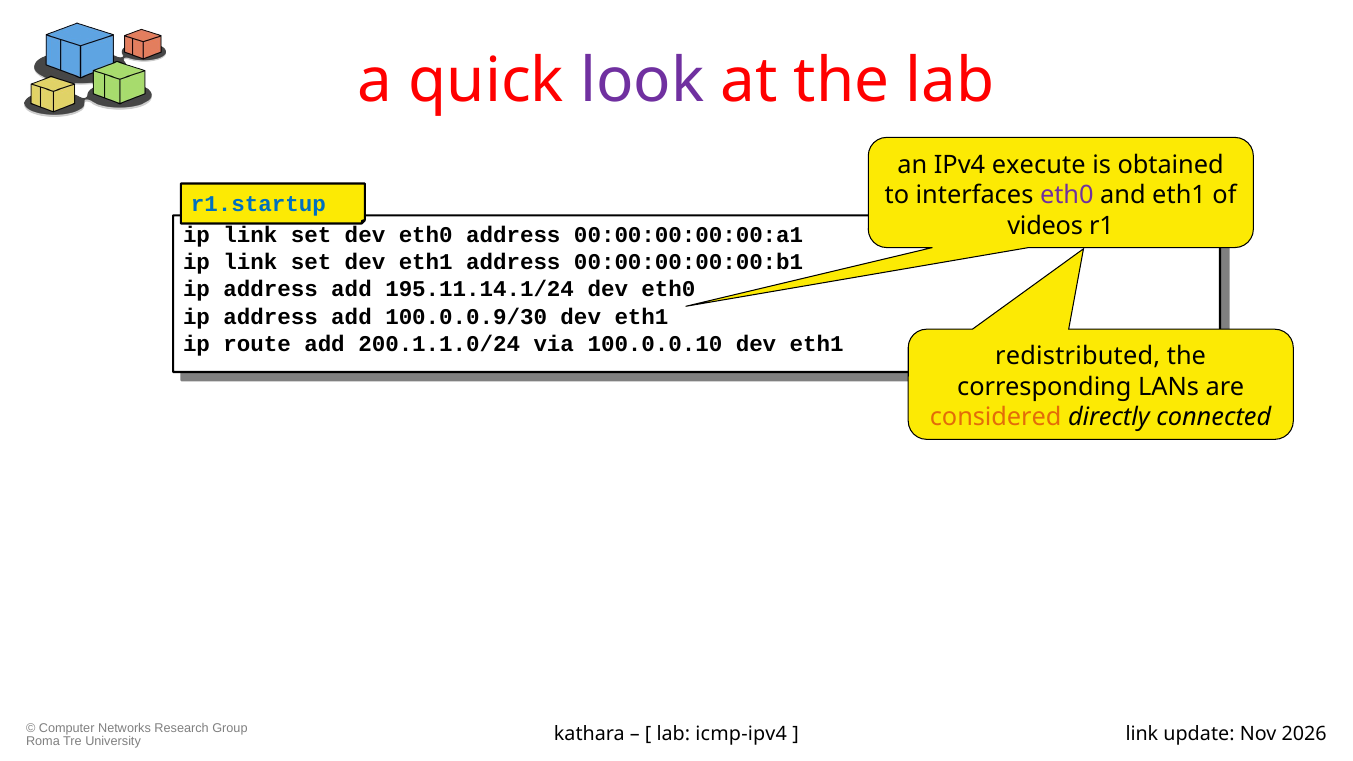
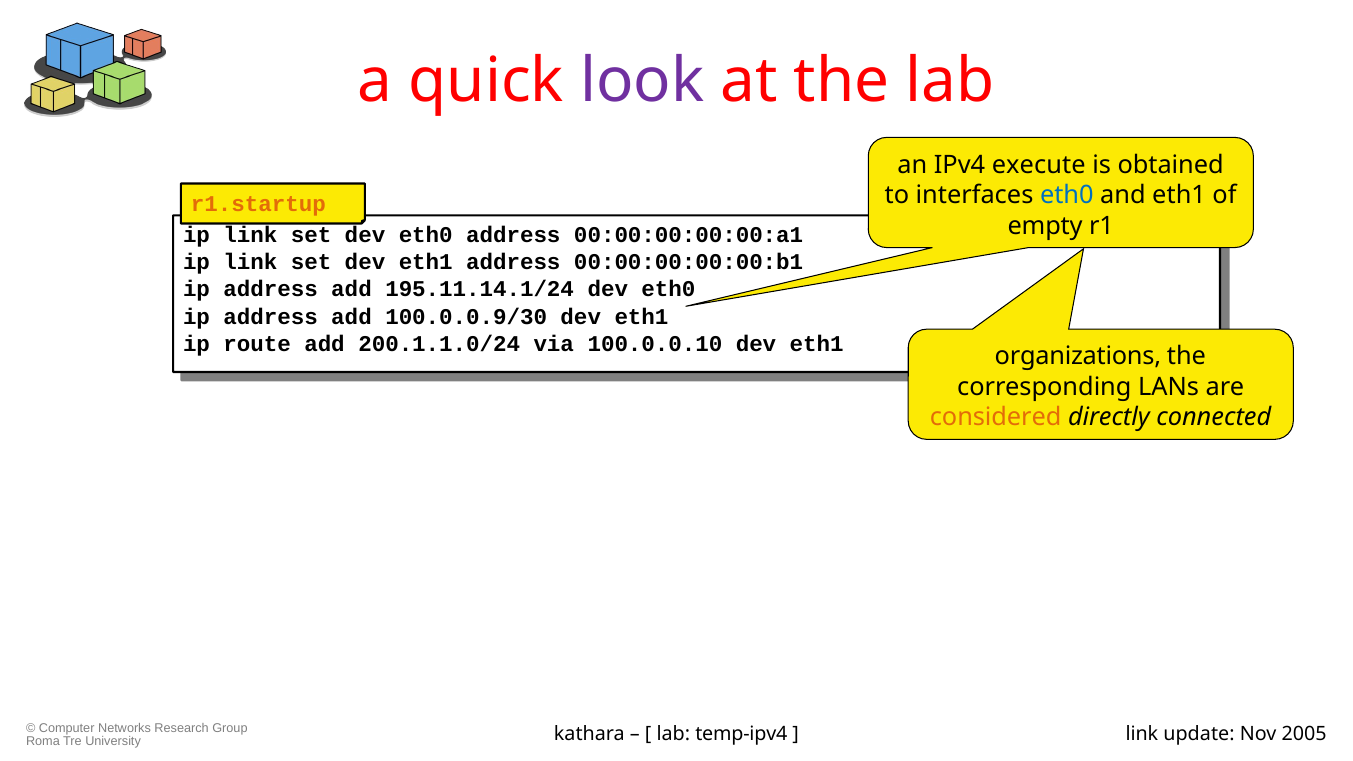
eth0 at (1067, 195) colour: purple -> blue
r1.startup colour: blue -> orange
videos: videos -> empty
redistributed: redistributed -> organizations
icmp-ipv4: icmp-ipv4 -> temp-ipv4
2026: 2026 -> 2005
